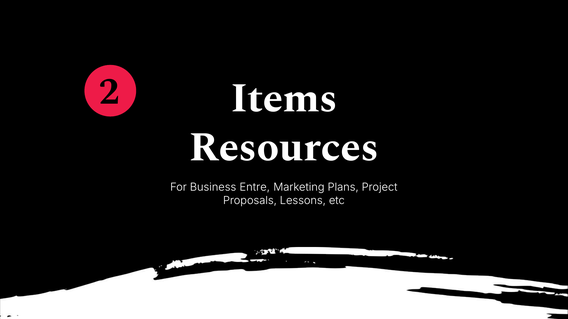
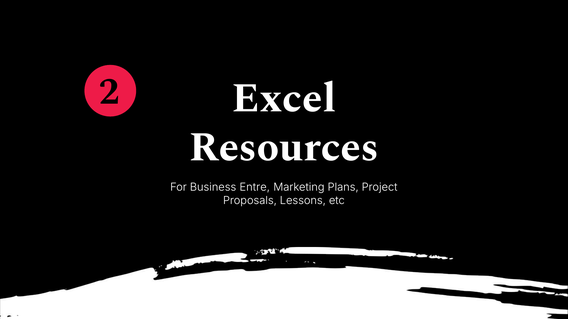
Items: Items -> Excel
